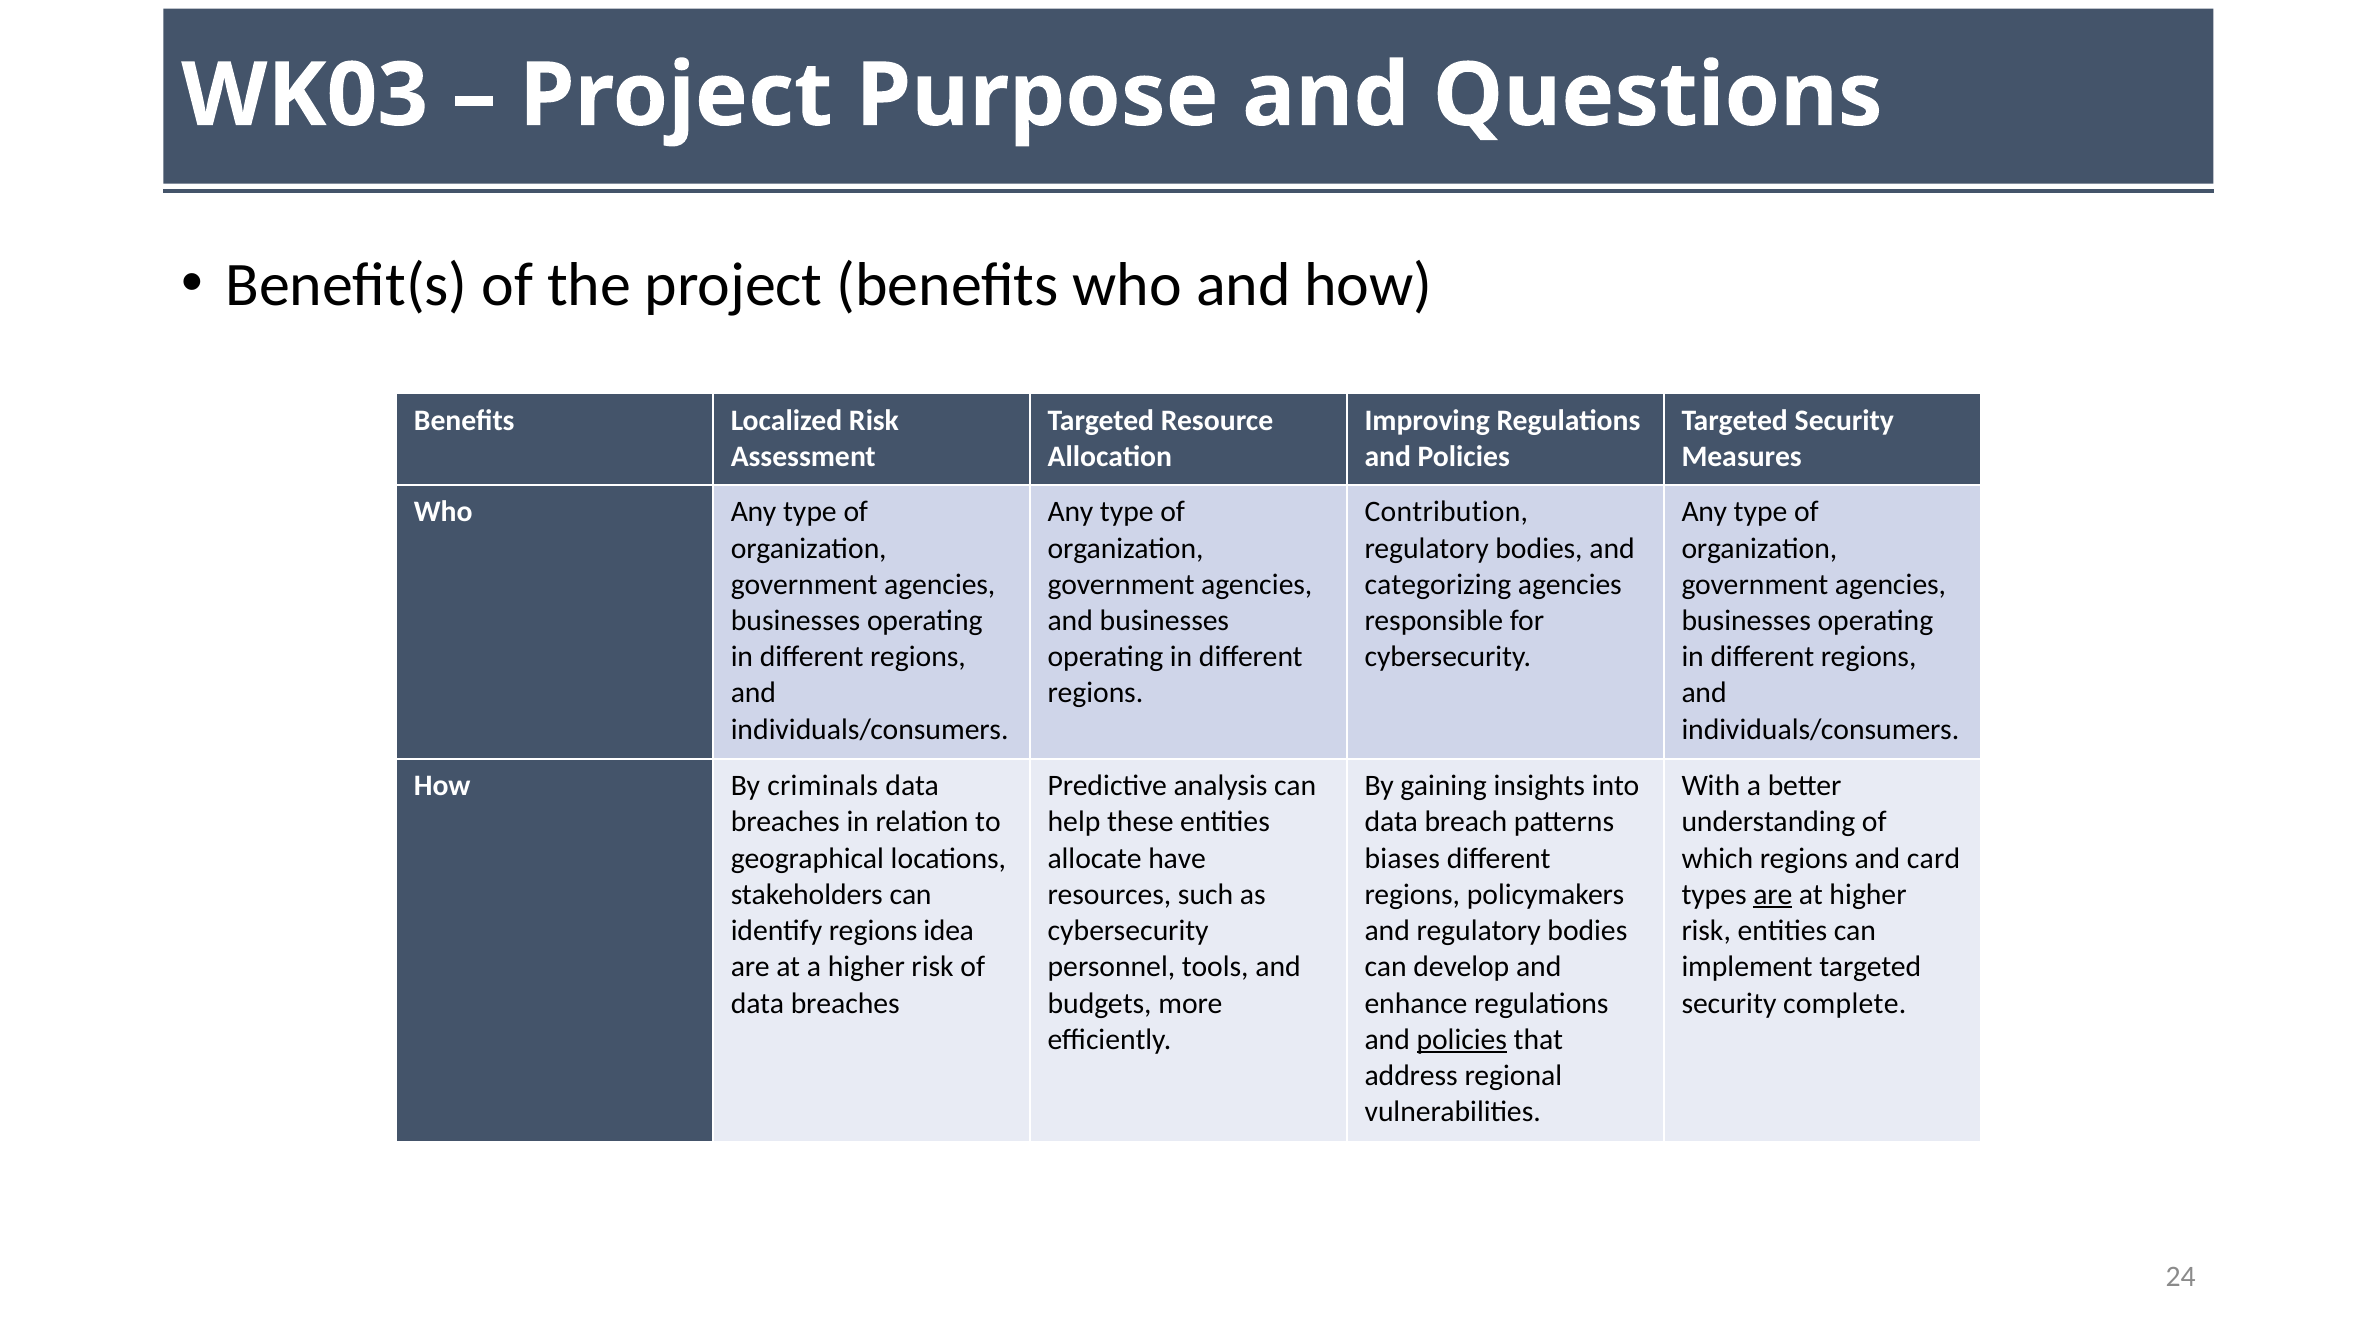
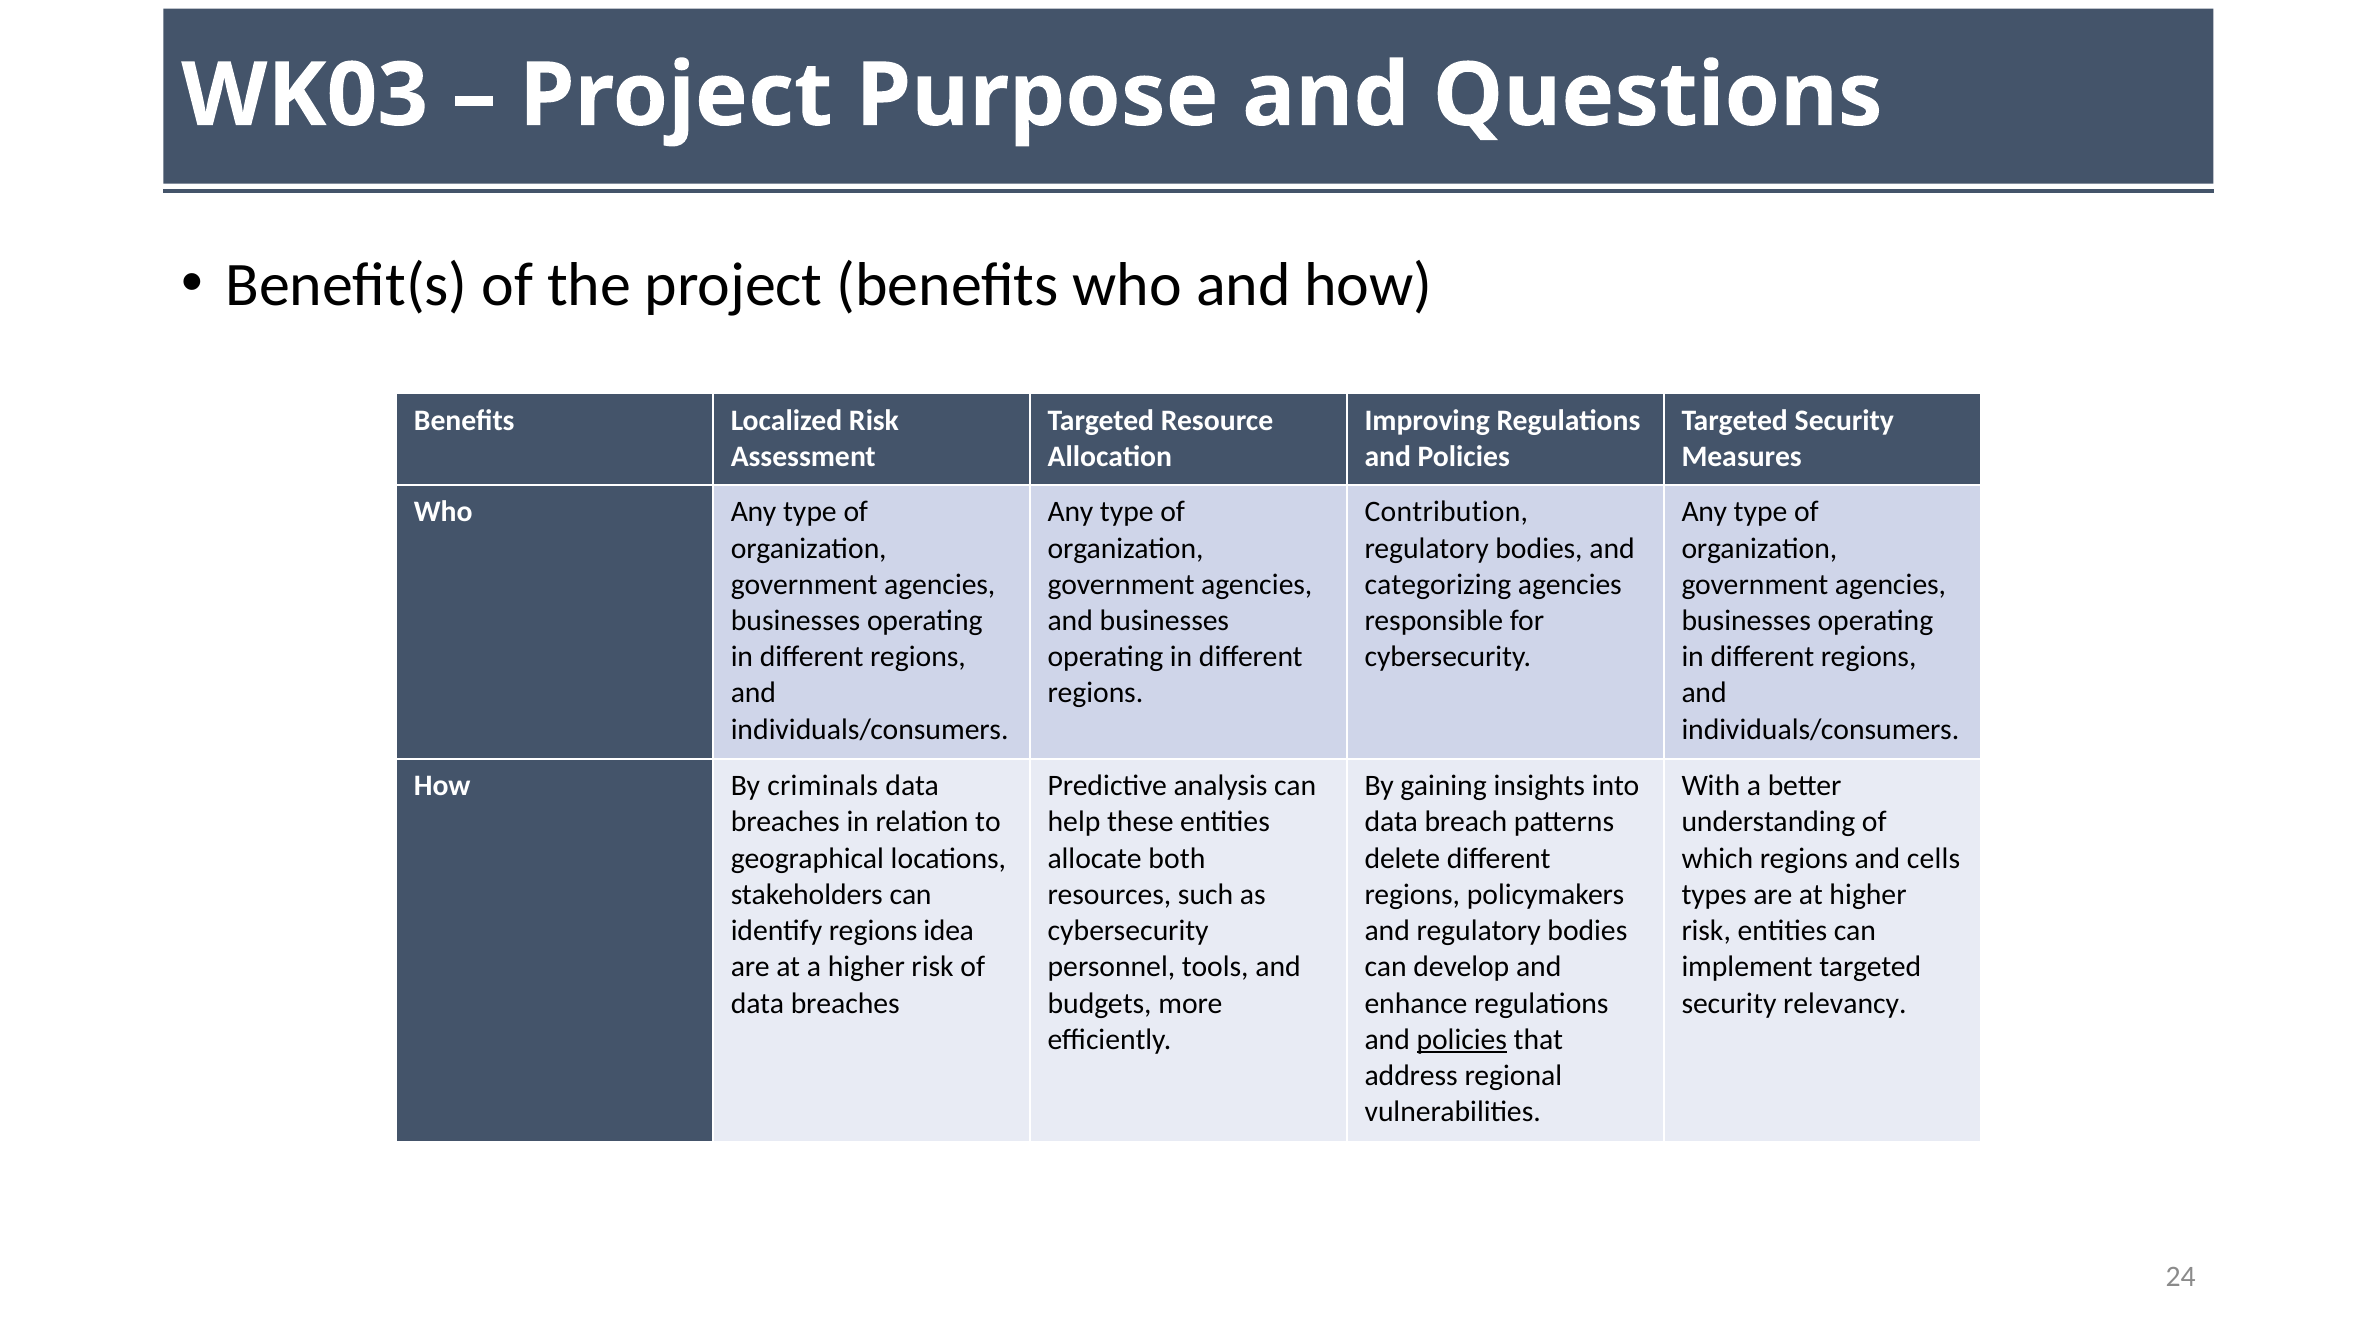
have: have -> both
biases: biases -> delete
card: card -> cells
are at (1773, 895) underline: present -> none
complete: complete -> relevancy
